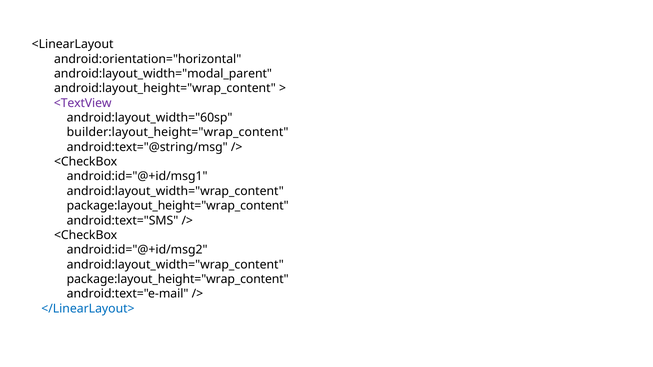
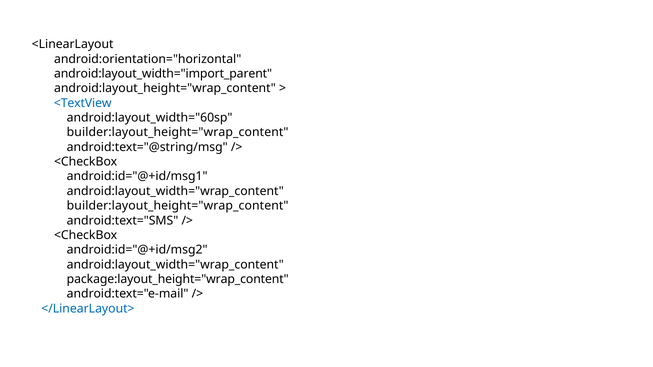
android:layout_width="modal_parent: android:layout_width="modal_parent -> android:layout_width="import_parent
<TextView colour: purple -> blue
package:layout_height="wrap_content at (178, 206): package:layout_height="wrap_content -> builder:layout_height="wrap_content
